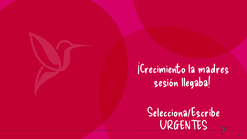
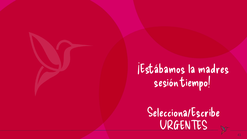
¡Crecimiento: ¡Crecimiento -> ¡Estábamos
llegaba: llegaba -> tiempo
